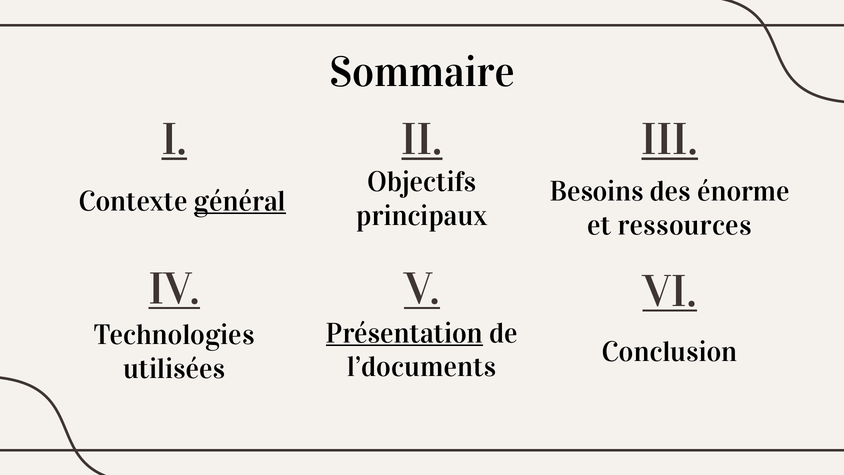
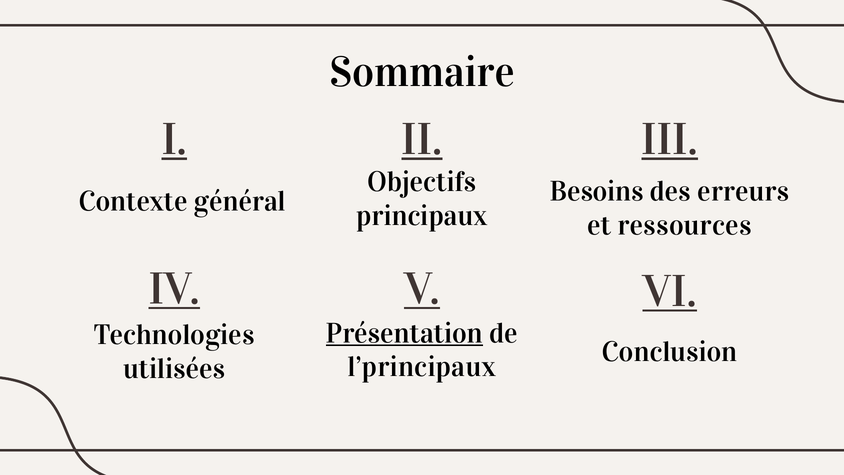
énorme: énorme -> erreurs
général underline: present -> none
l’documents: l’documents -> l’principaux
